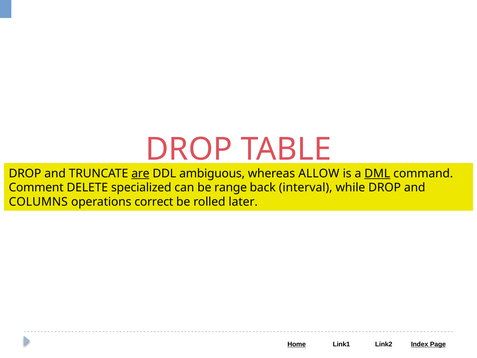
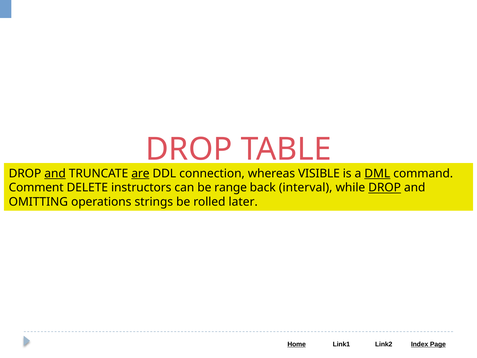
and at (55, 173) underline: none -> present
ambiguous: ambiguous -> connection
ALLOW: ALLOW -> VISIBLE
specialized: specialized -> instructors
DROP at (385, 188) underline: none -> present
COLUMNS: COLUMNS -> OMITTING
correct: correct -> strings
